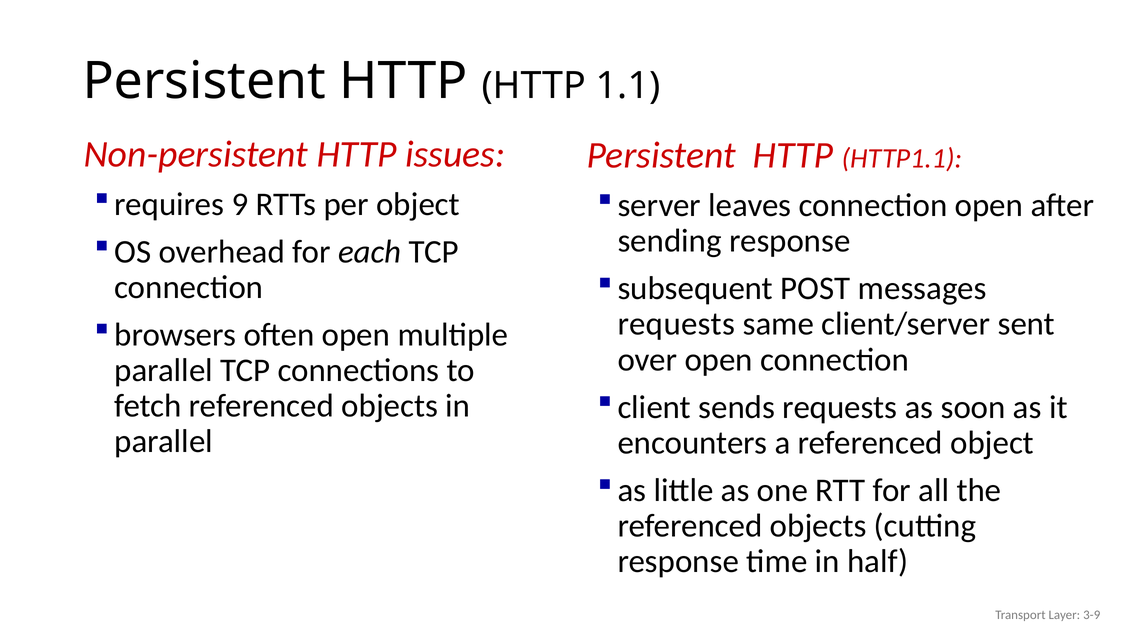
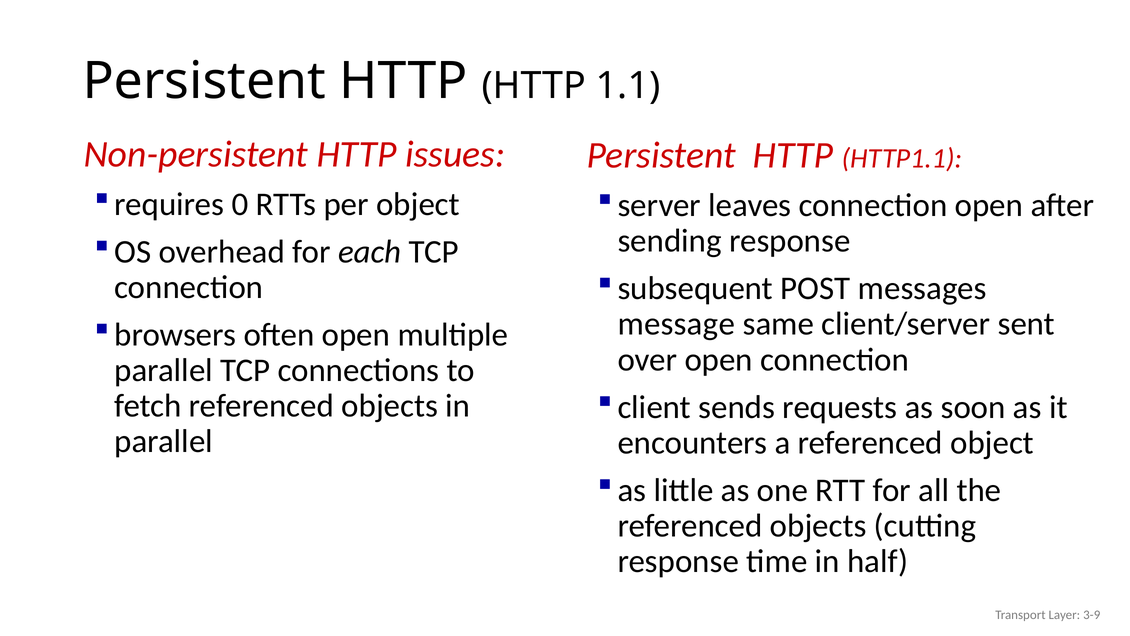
9: 9 -> 0
requests at (676, 324): requests -> message
